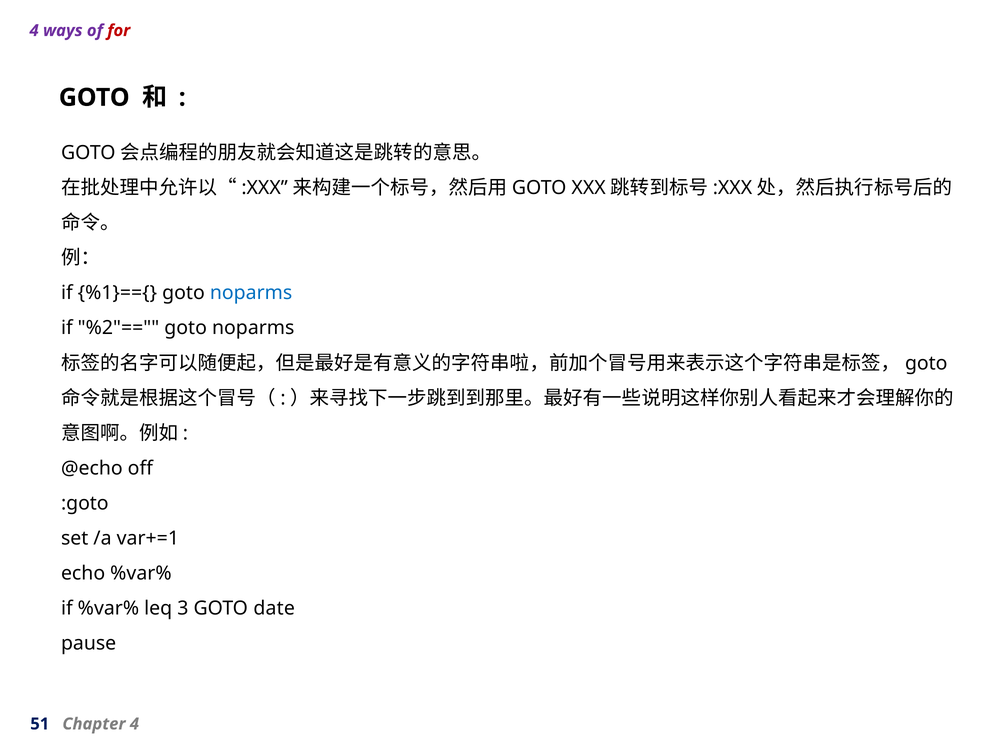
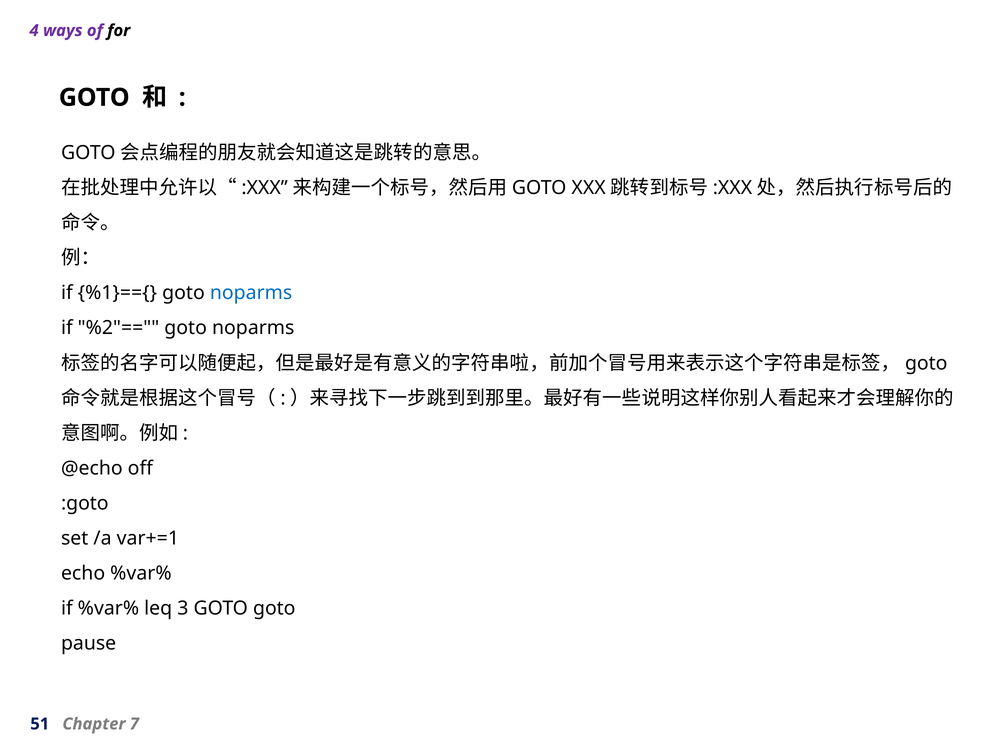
for colour: red -> black
GOTO date: date -> goto
Chapter 4: 4 -> 7
